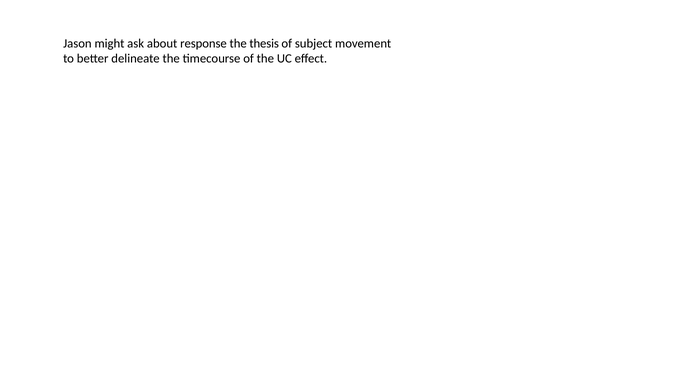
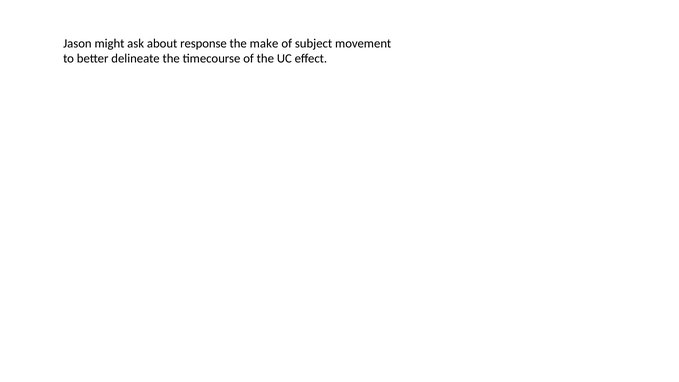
thesis: thesis -> make
